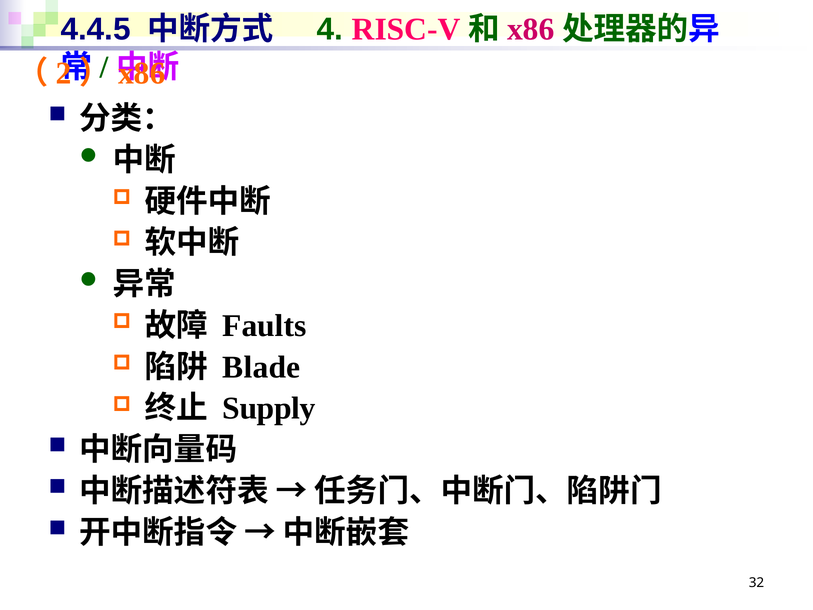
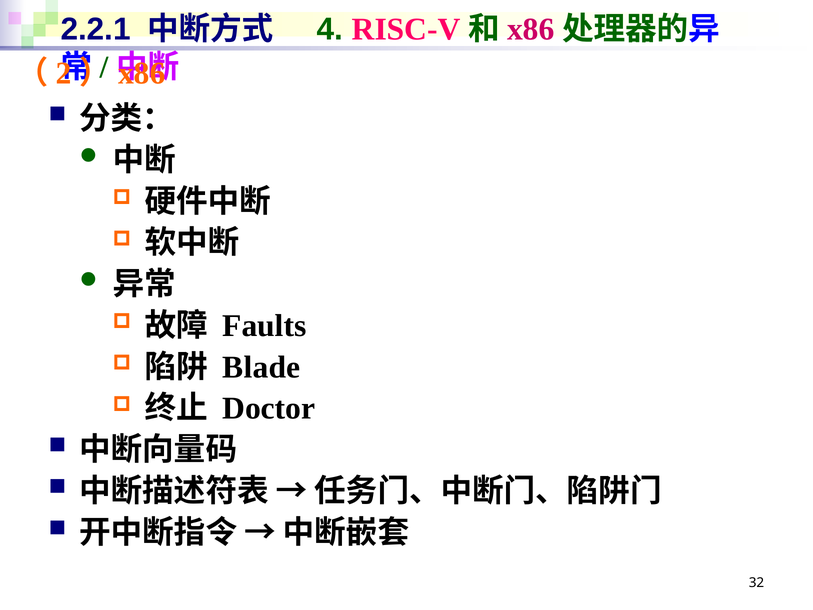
4.4.5: 4.4.5 -> 2.2.1
Supply: Supply -> Doctor
